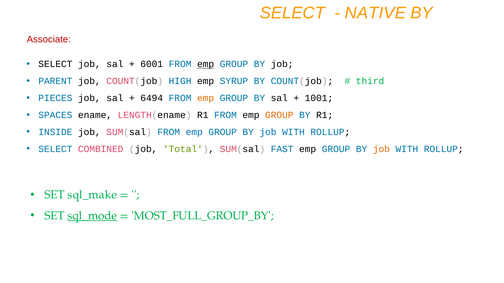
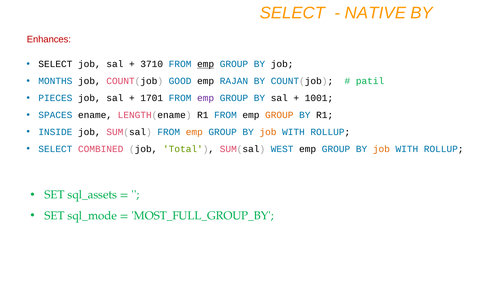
Associate: Associate -> Enhances
6001: 6001 -> 3710
PARENT: PARENT -> MONTHS
HIGH: HIGH -> GOOD
SYRUP: SYRUP -> RAJAN
third: third -> patil
6494: 6494 -> 1701
emp at (206, 98) colour: orange -> purple
emp at (194, 132) colour: blue -> orange
job at (268, 132) colour: blue -> orange
FAST: FAST -> WEST
sql_make: sql_make -> sql_assets
sql_mode underline: present -> none
